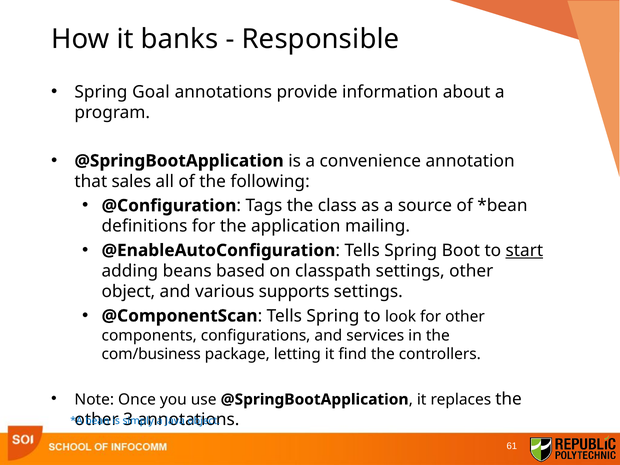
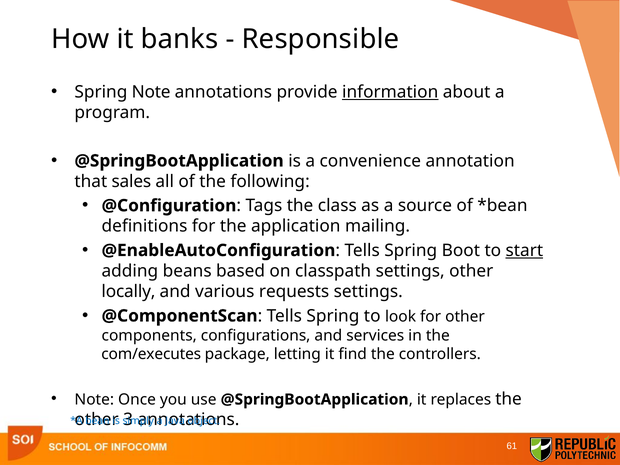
Spring Goal: Goal -> Note
information underline: none -> present
object at (128, 292): object -> locally
supports: supports -> requests
com/business: com/business -> com/executes
